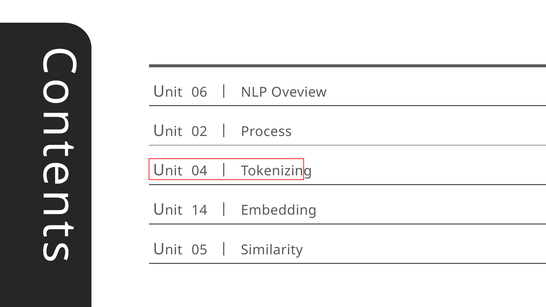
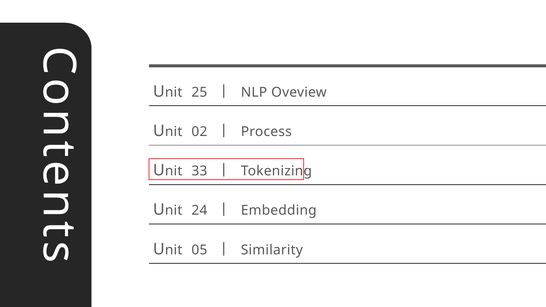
06: 06 -> 25
04: 04 -> 33
14: 14 -> 24
